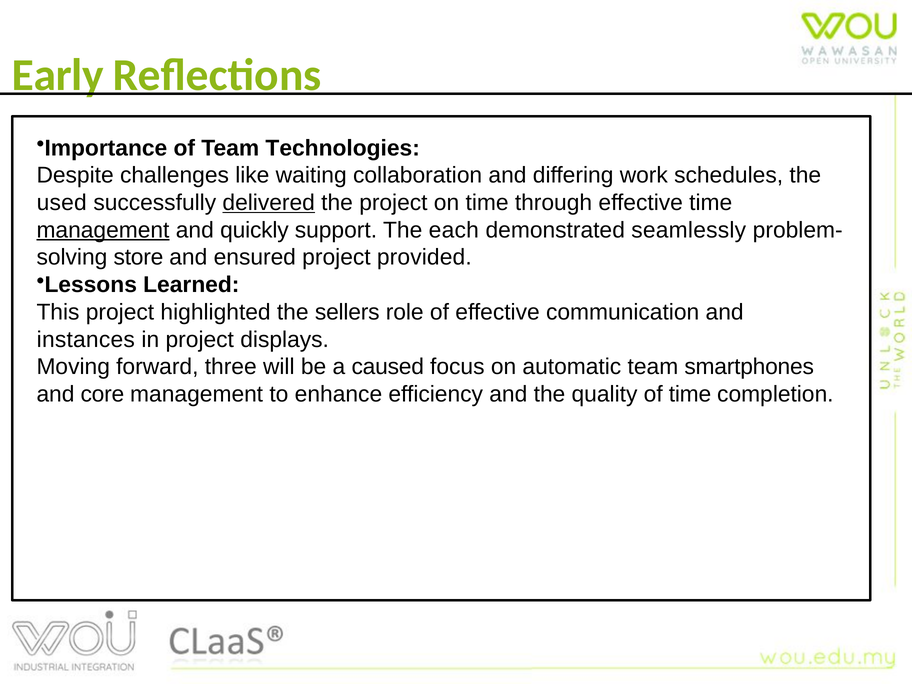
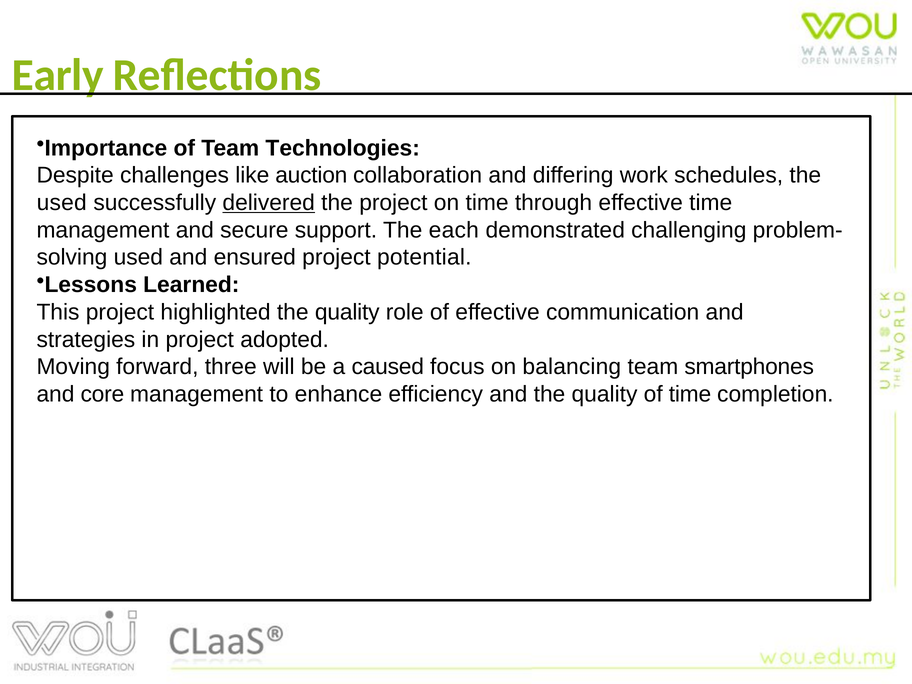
waiting: waiting -> auction
management at (103, 230) underline: present -> none
quickly: quickly -> secure
seamlessly: seamlessly -> challenging
store at (138, 257): store -> used
provided: provided -> potential
highlighted the sellers: sellers -> quality
instances: instances -> strategies
displays: displays -> adopted
automatic: automatic -> balancing
